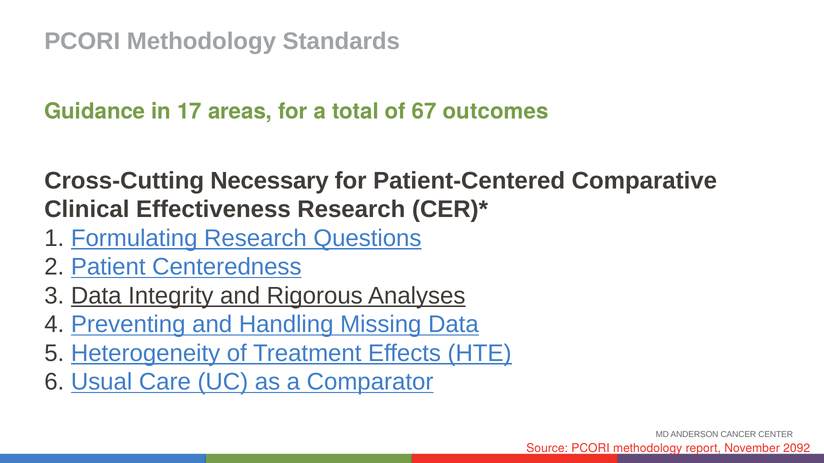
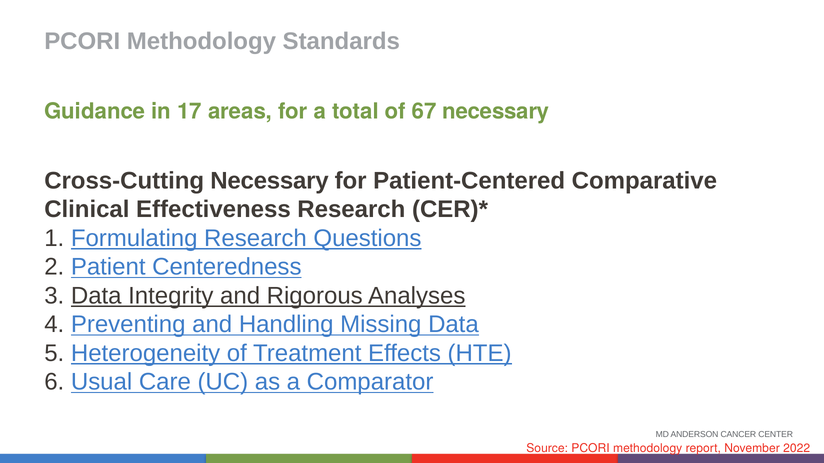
67 outcomes: outcomes -> necessary
2092: 2092 -> 2022
